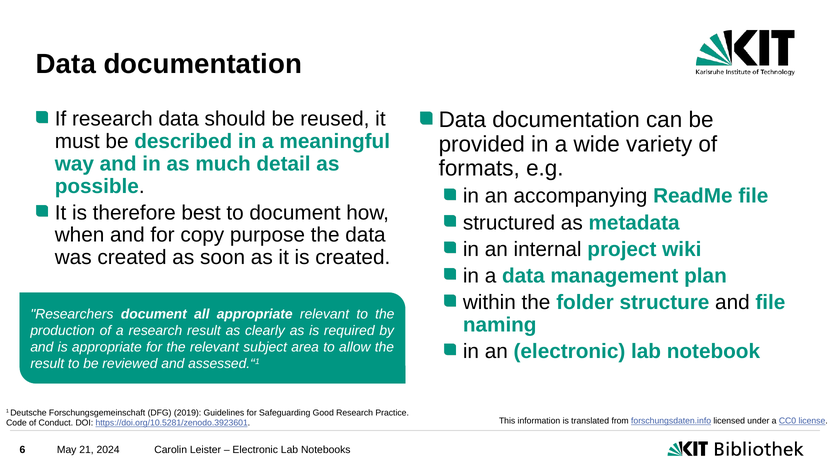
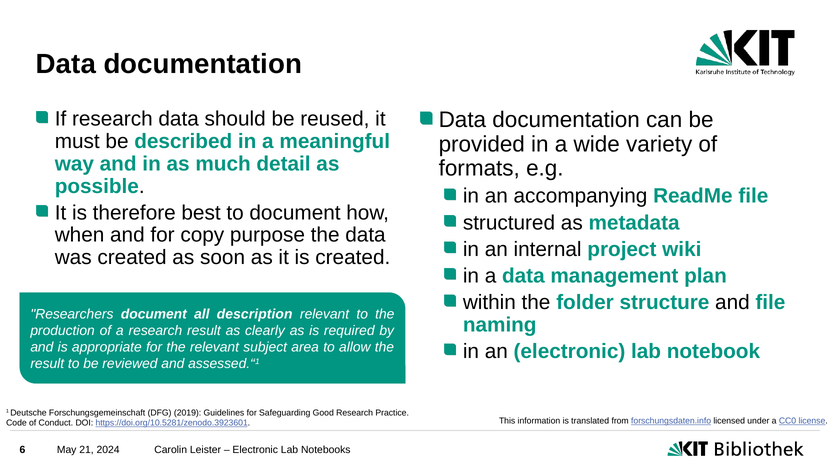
all appropriate: appropriate -> description
